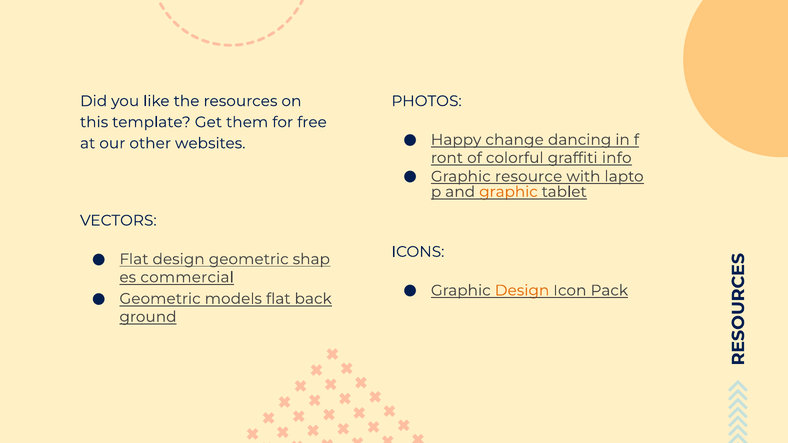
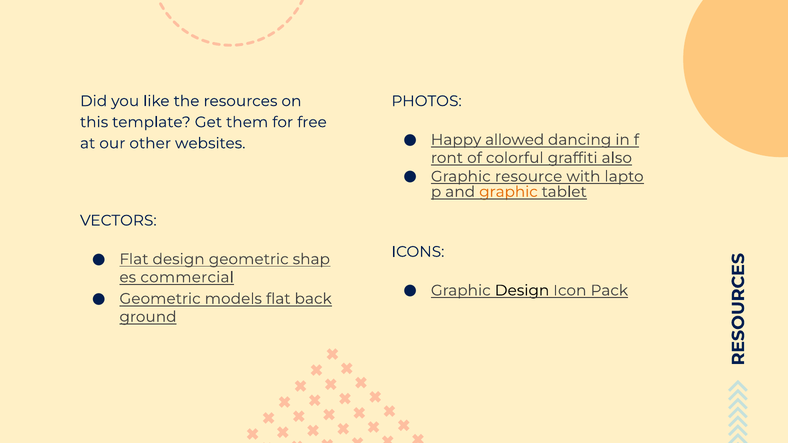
change: change -> allowed
info: info -> also
Design at (522, 291) colour: orange -> black
